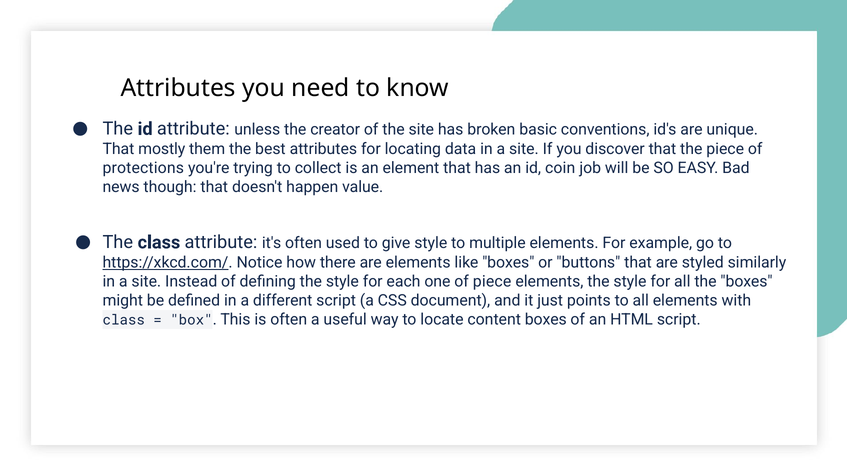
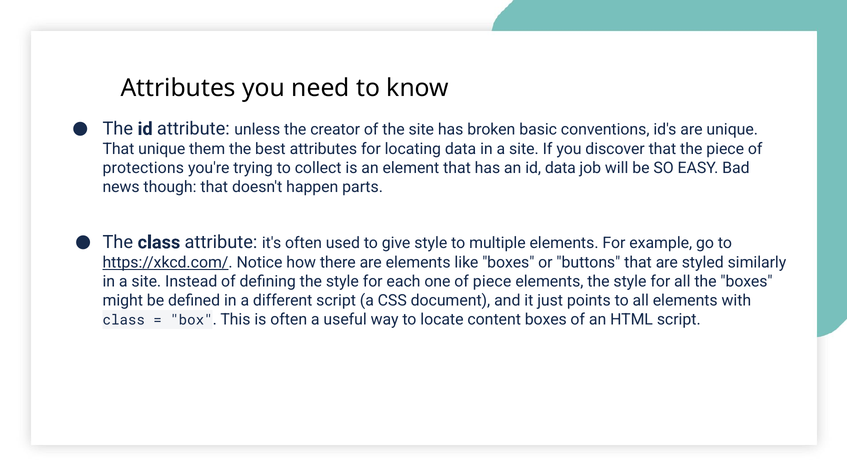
That mostly: mostly -> unique
id coin: coin -> data
value: value -> parts
